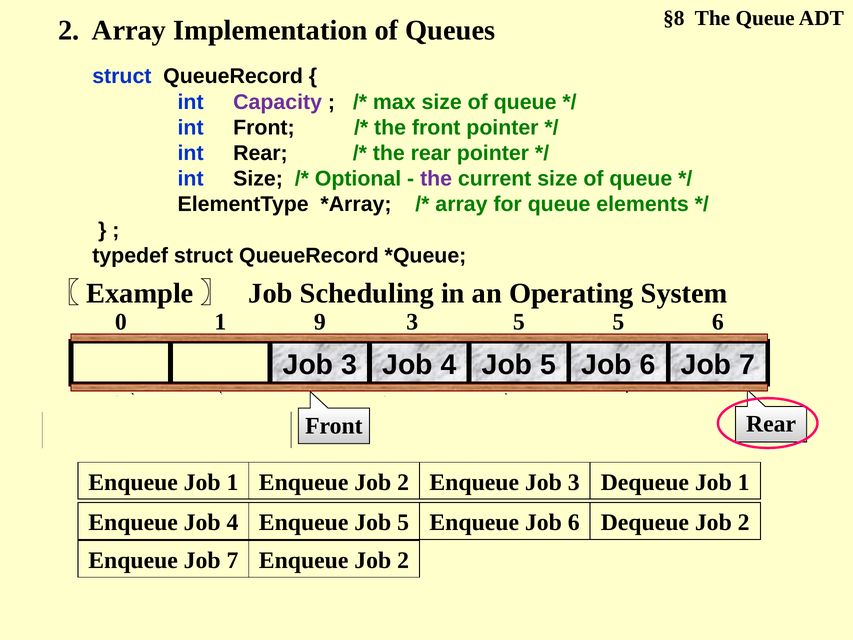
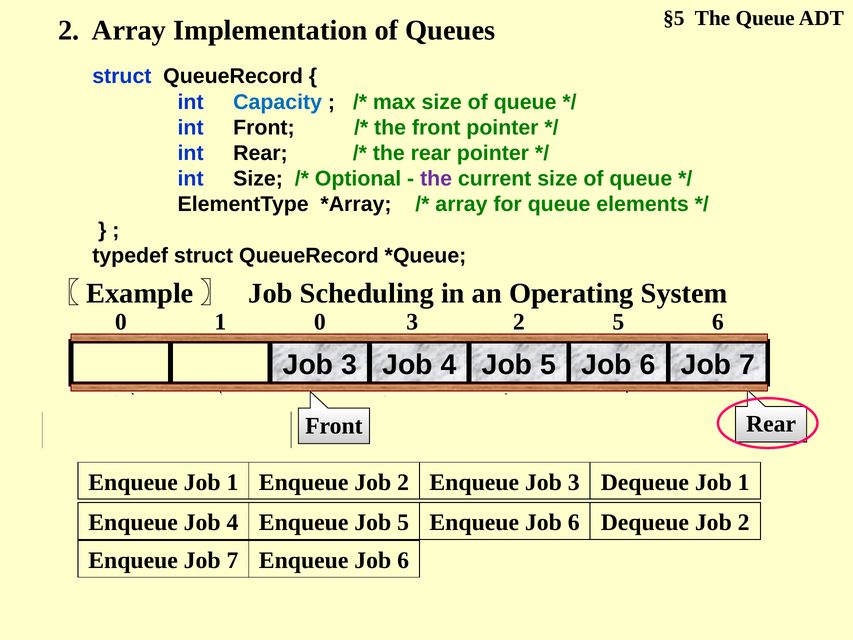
§8: §8 -> §5
Capacity colour: purple -> blue
1 9: 9 -> 0
5 at (519, 322): 5 -> 2
7 Enqueue Job 2: 2 -> 6
